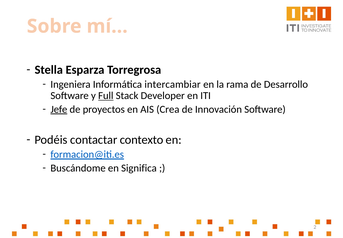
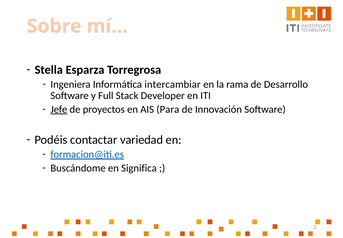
Full underline: present -> none
Crea: Crea -> Para
contexto: contexto -> variedad
